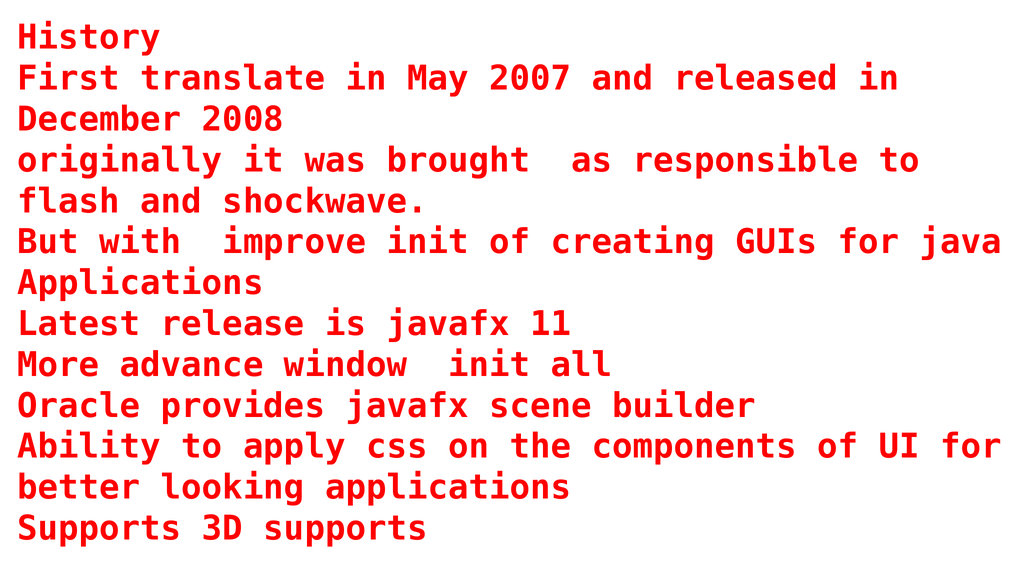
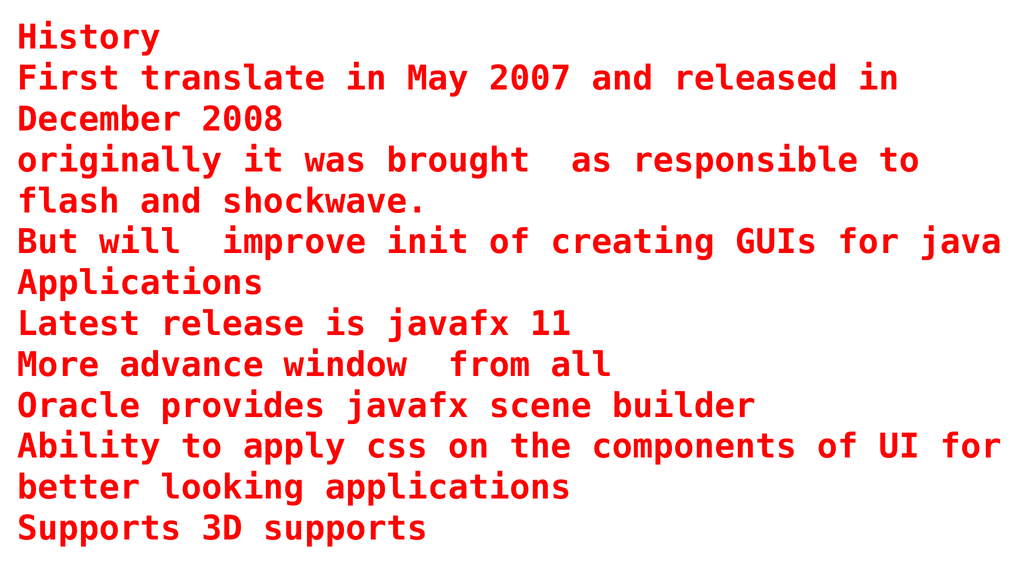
with: with -> will
window init: init -> from
